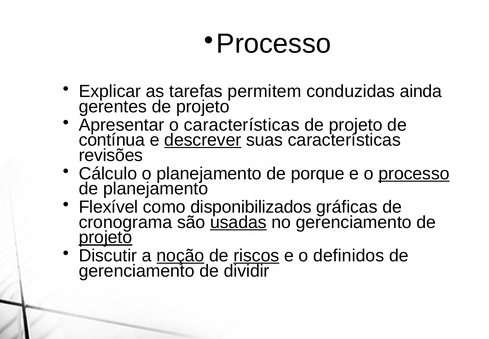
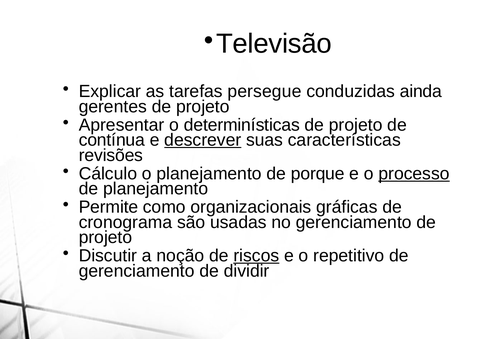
Processo at (274, 44): Processo -> Televisão
permitem: permitem -> persegue
o características: características -> determinísticas
Flexível: Flexível -> Permite
disponibilizados: disponibilizados -> organizacionais
usadas underline: present -> none
projeto at (105, 237) underline: present -> none
noção underline: present -> none
definidos: definidos -> repetitivo
